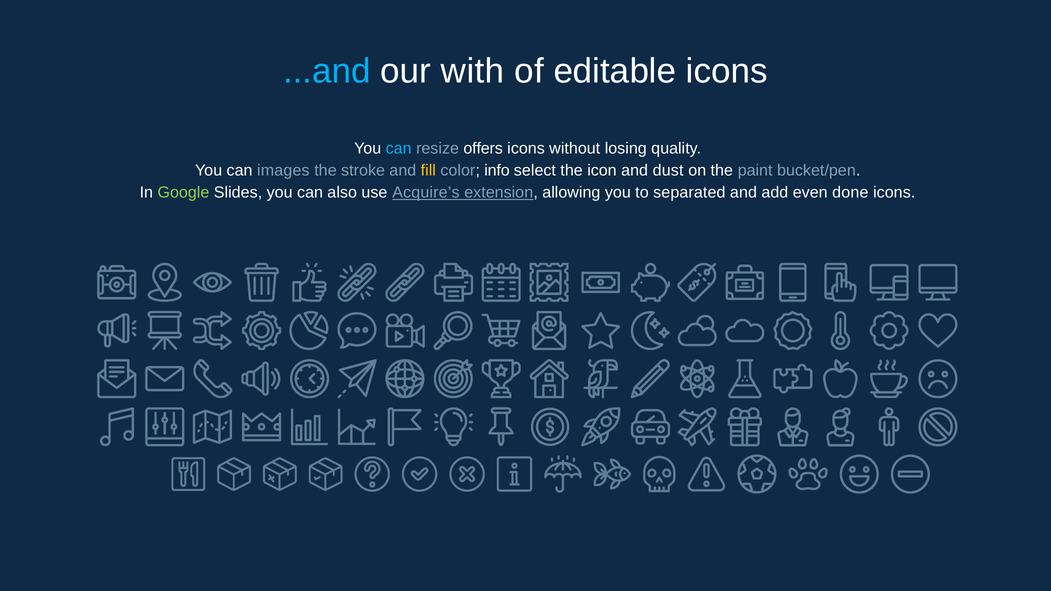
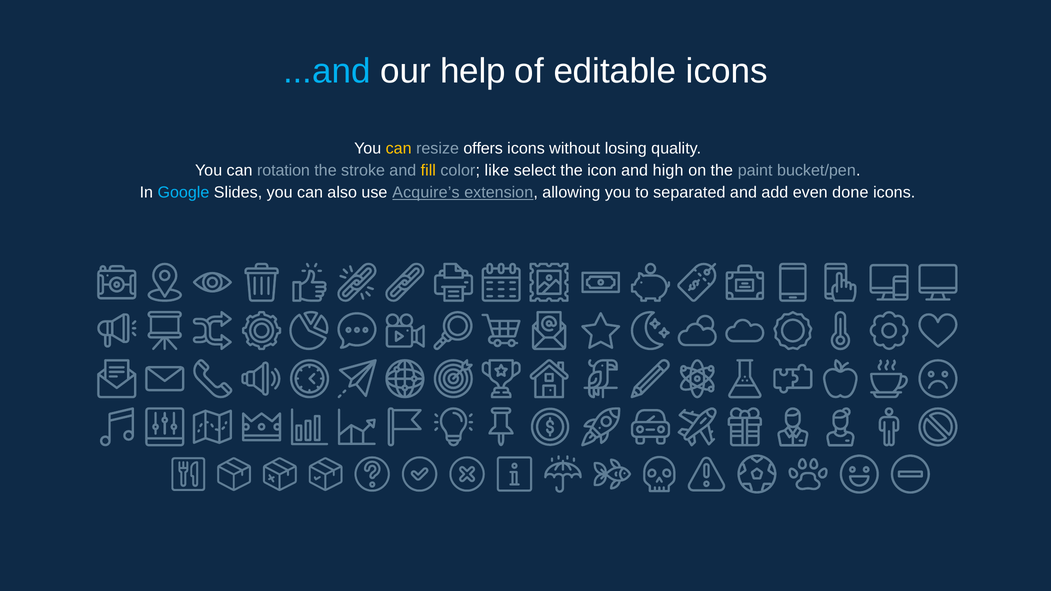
with: with -> help
can at (399, 148) colour: light blue -> yellow
images: images -> rotation
info: info -> like
dust: dust -> high
Google colour: light green -> light blue
